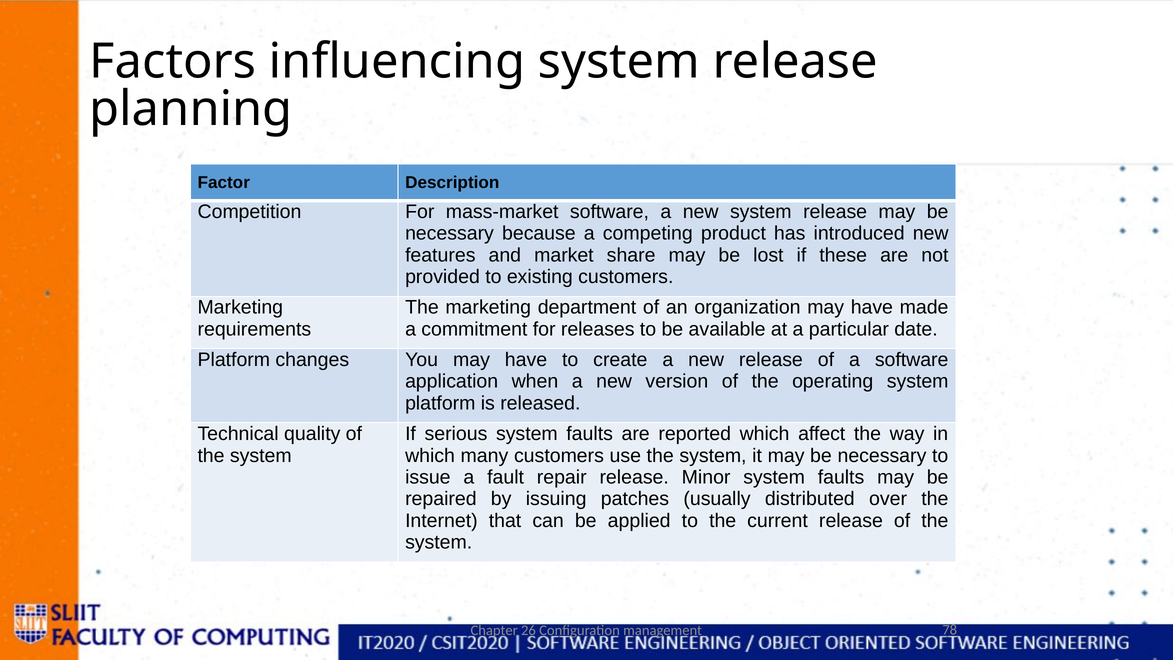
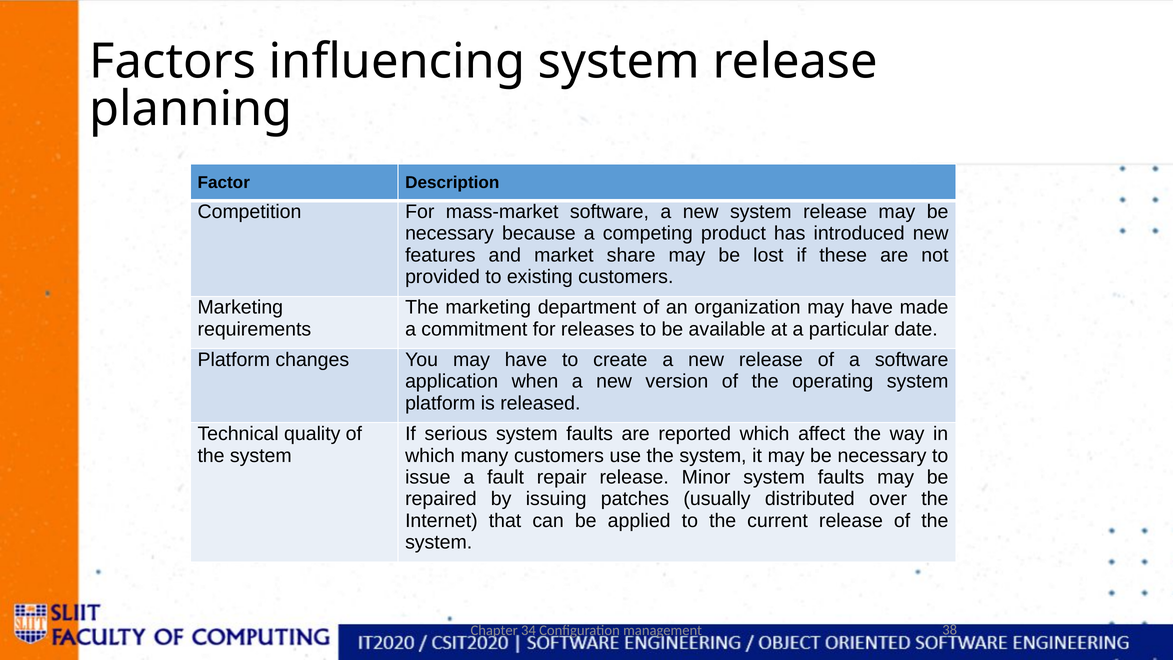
26: 26 -> 34
78: 78 -> 38
